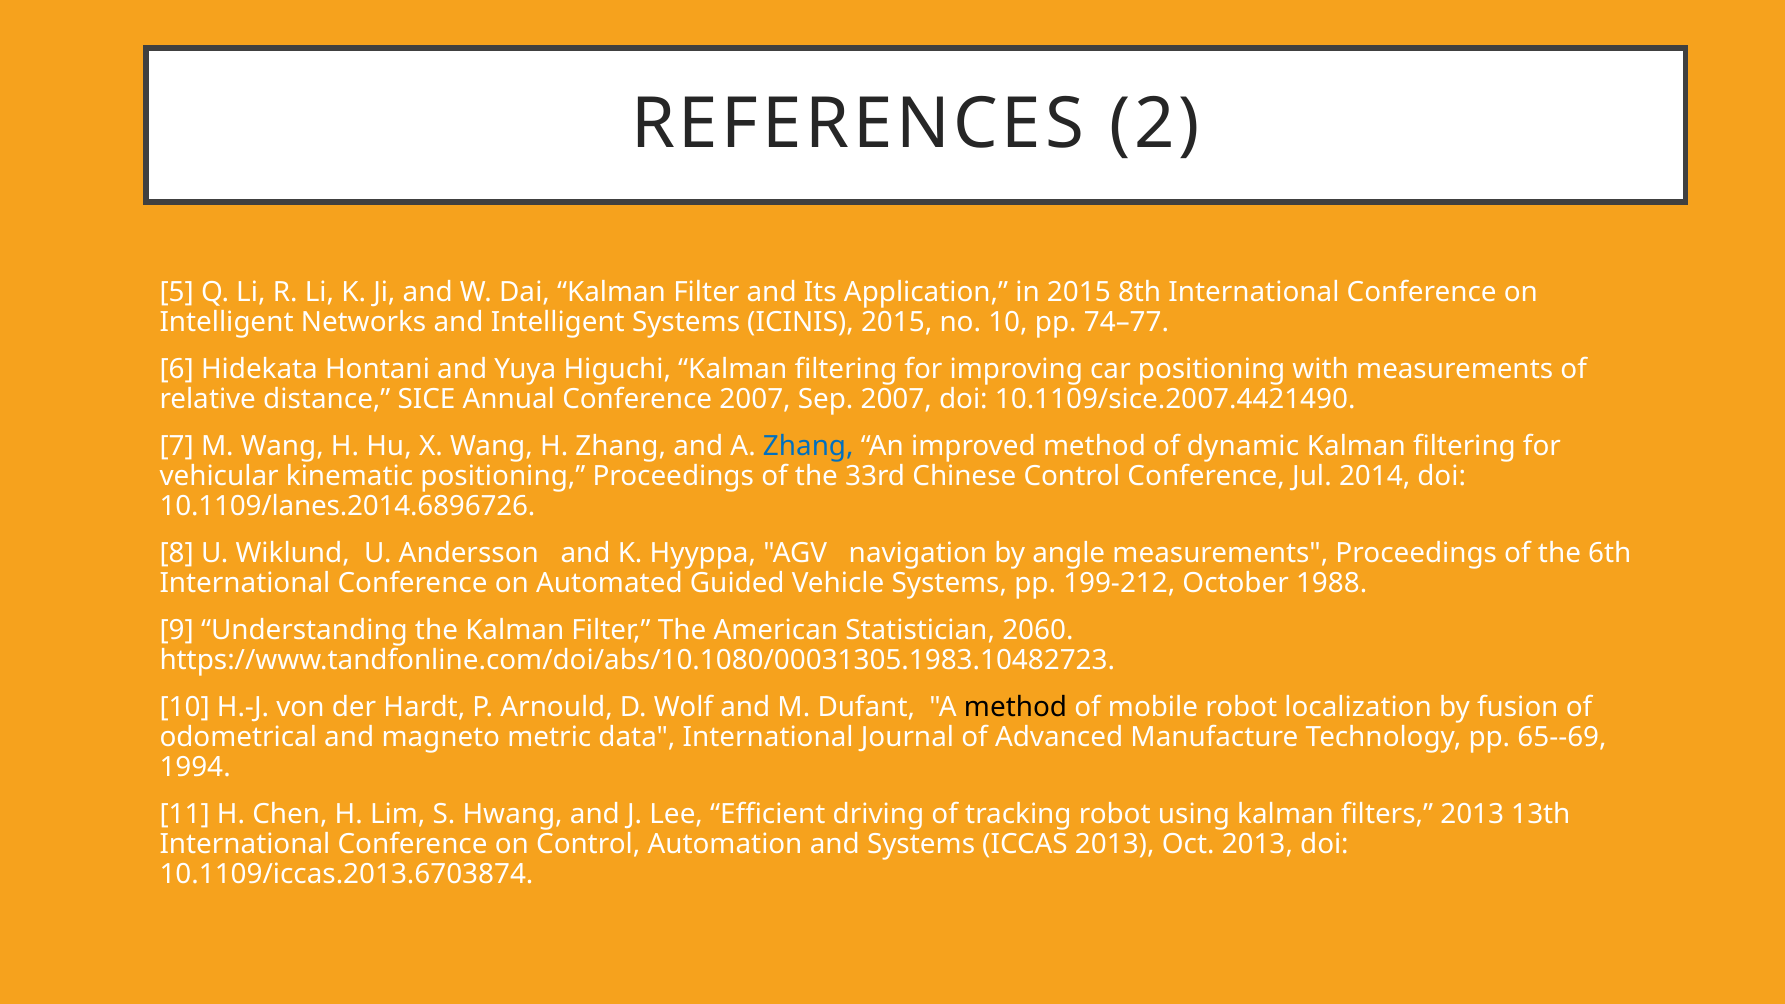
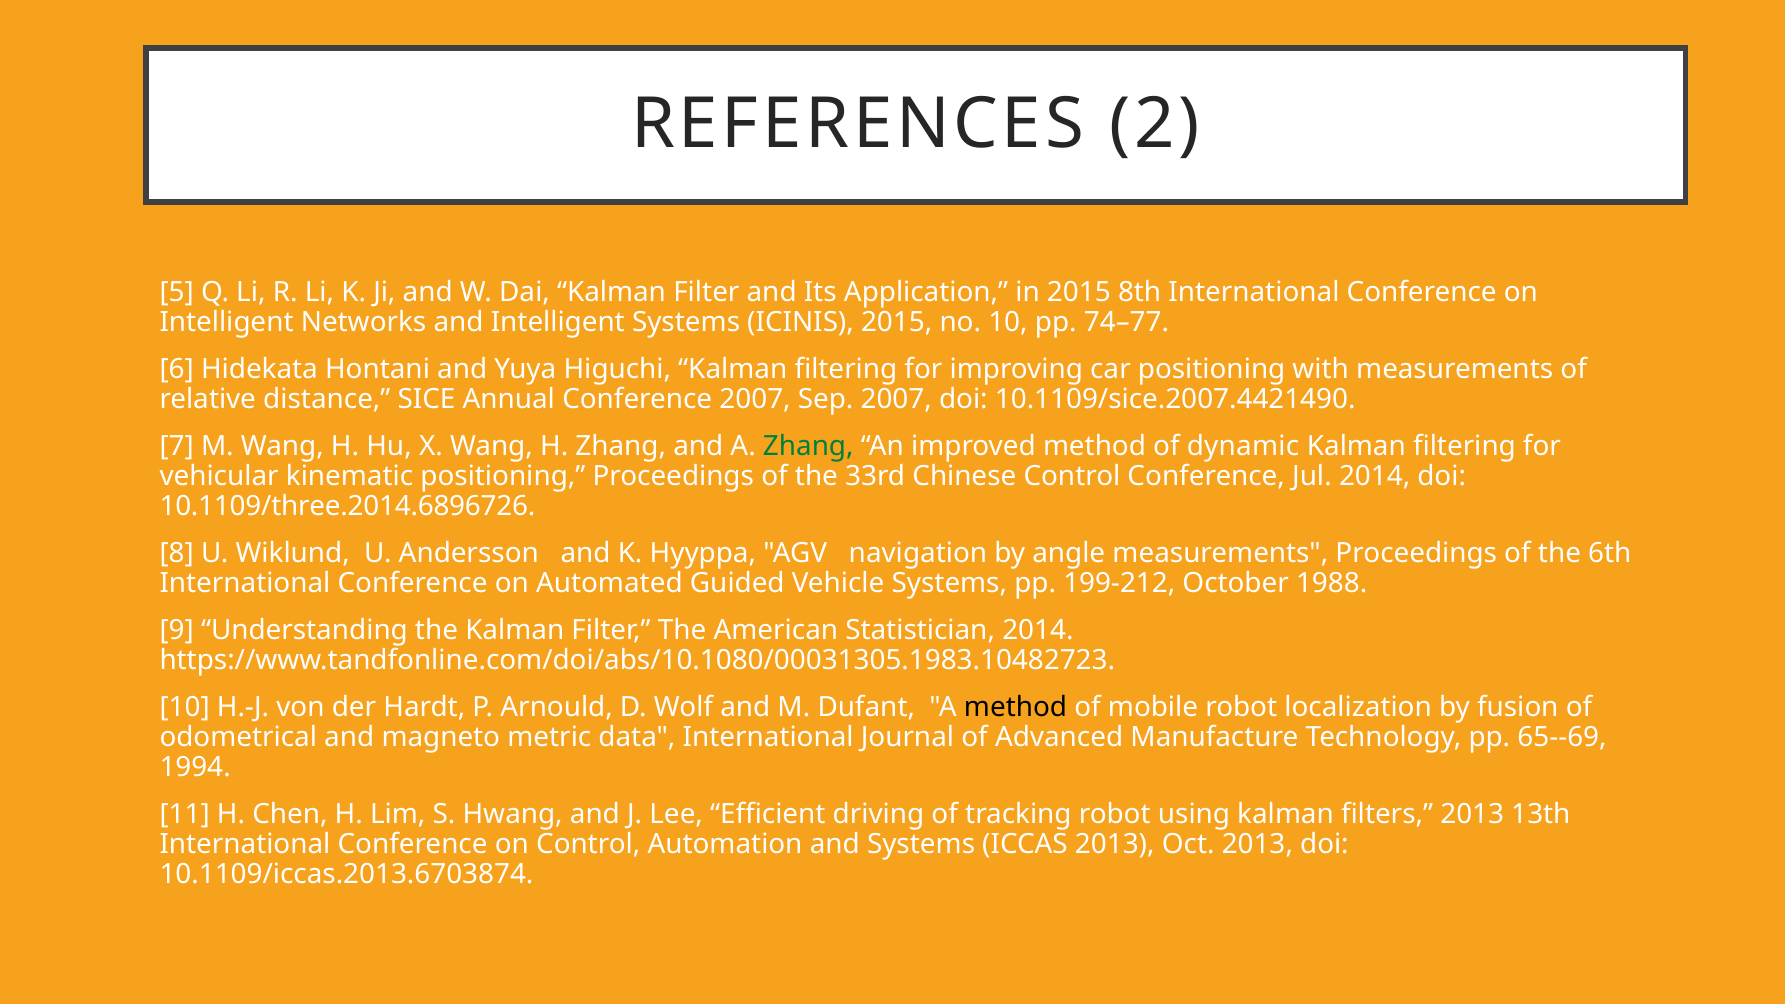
Zhang at (808, 446) colour: blue -> green
10.1109/lanes.2014.6896726: 10.1109/lanes.2014.6896726 -> 10.1109/three.2014.6896726
Statistician 2060: 2060 -> 2014
